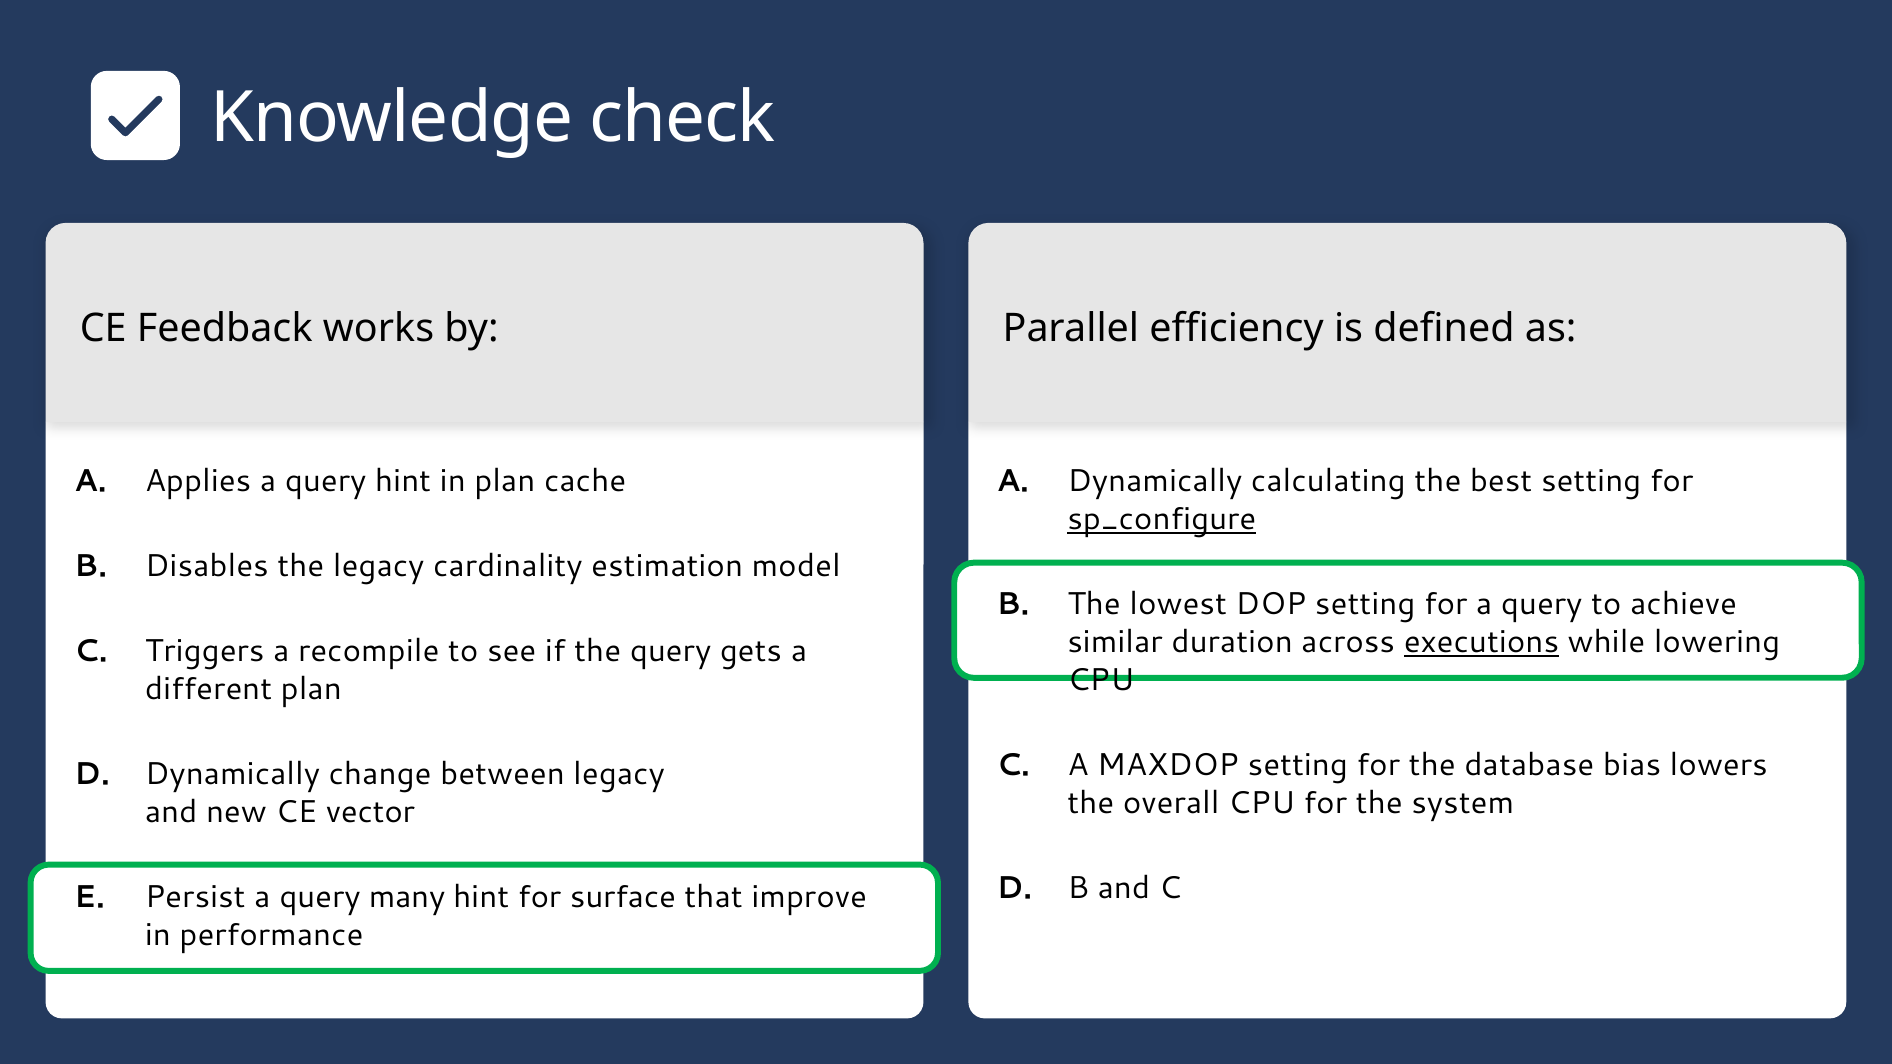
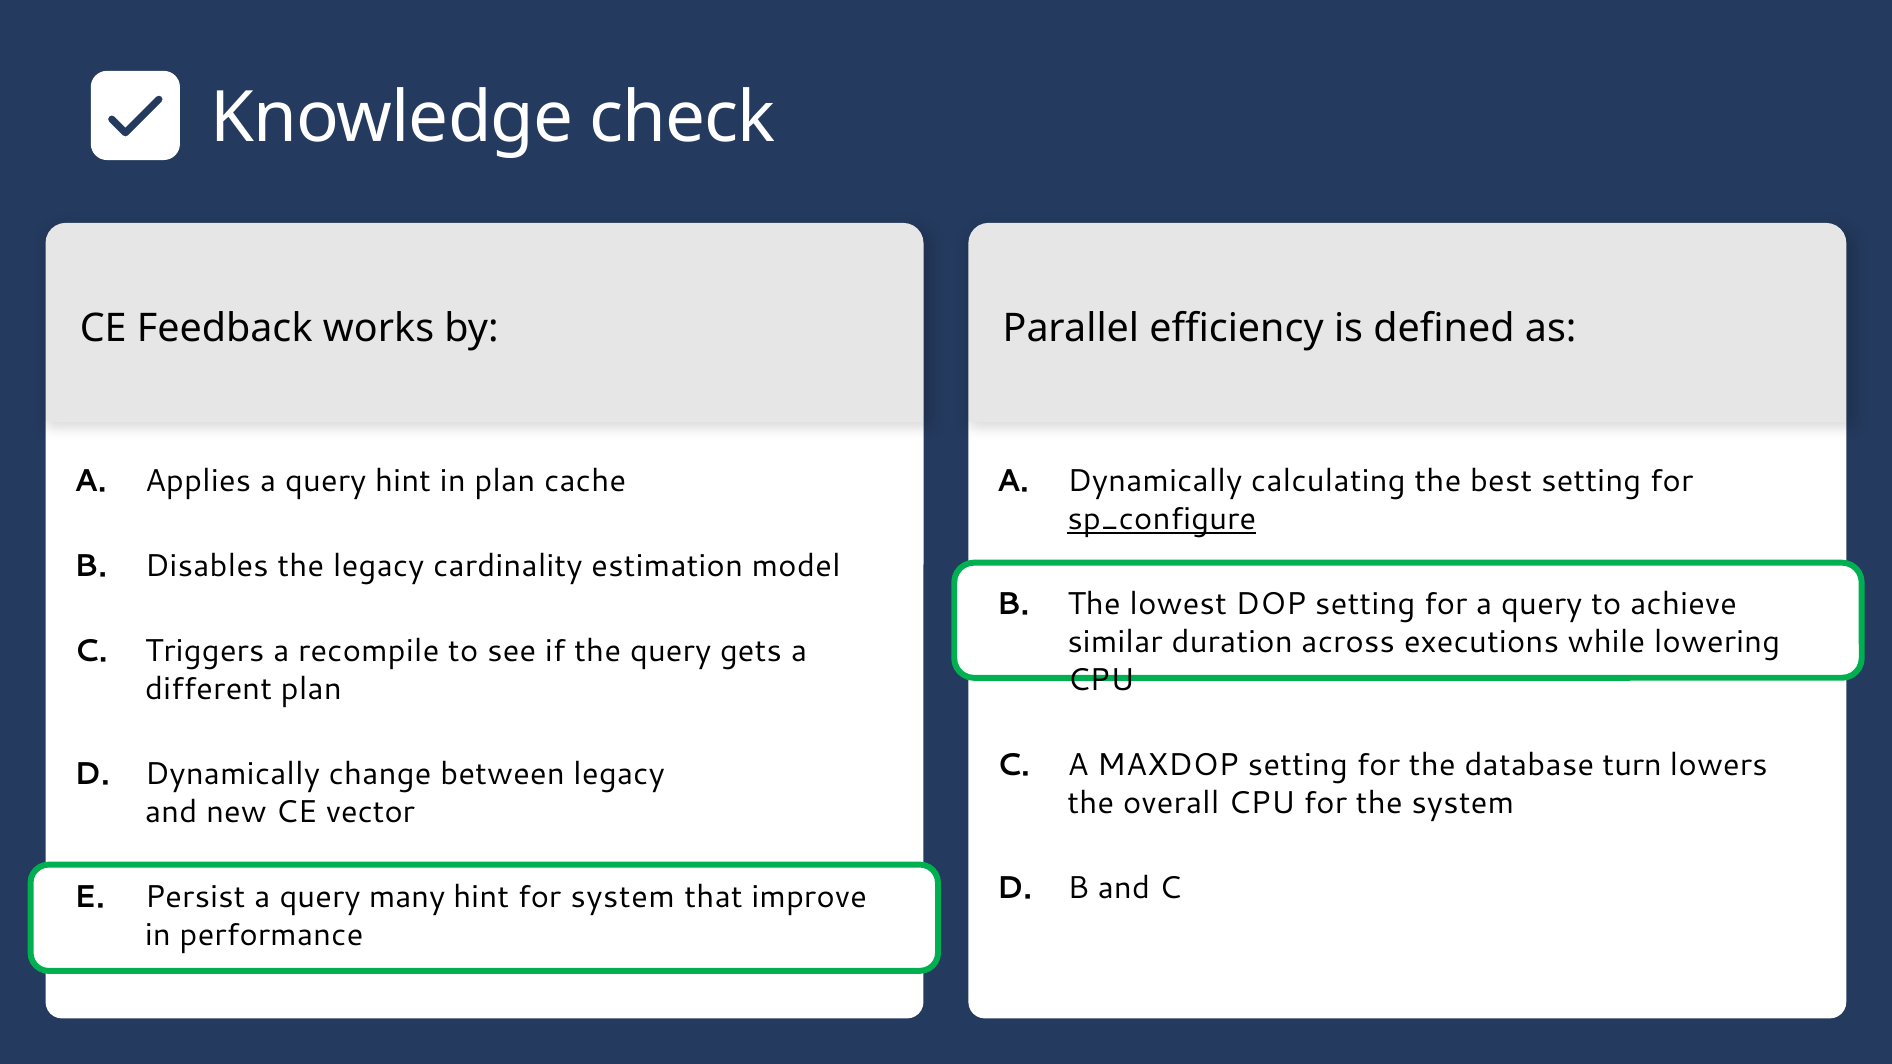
executions underline: present -> none
bias: bias -> turn
for surface: surface -> system
